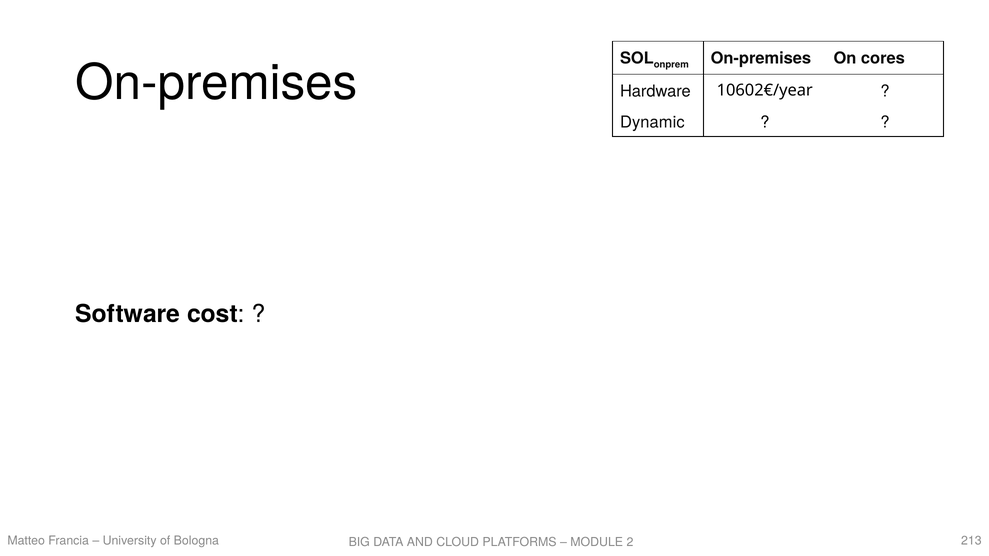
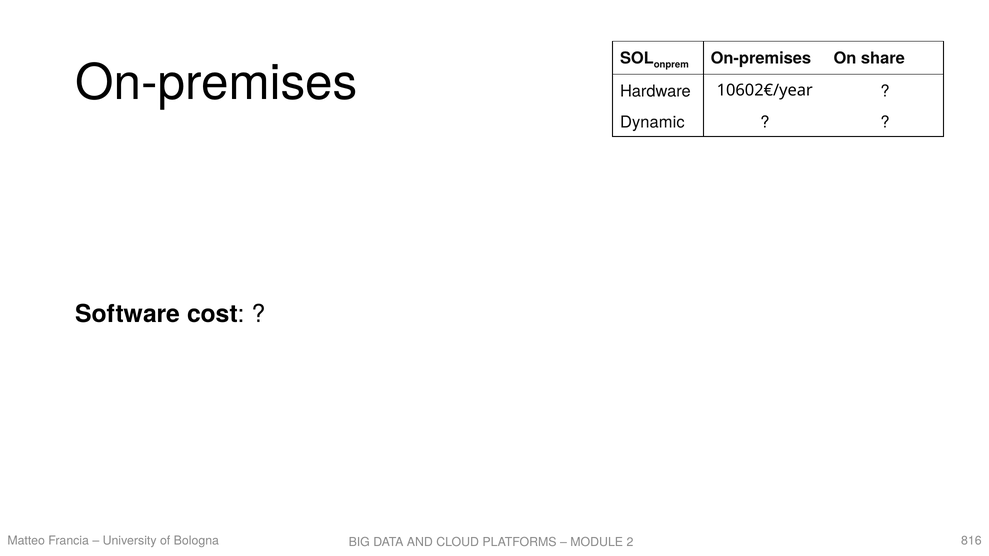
cores: cores -> share
213: 213 -> 816
